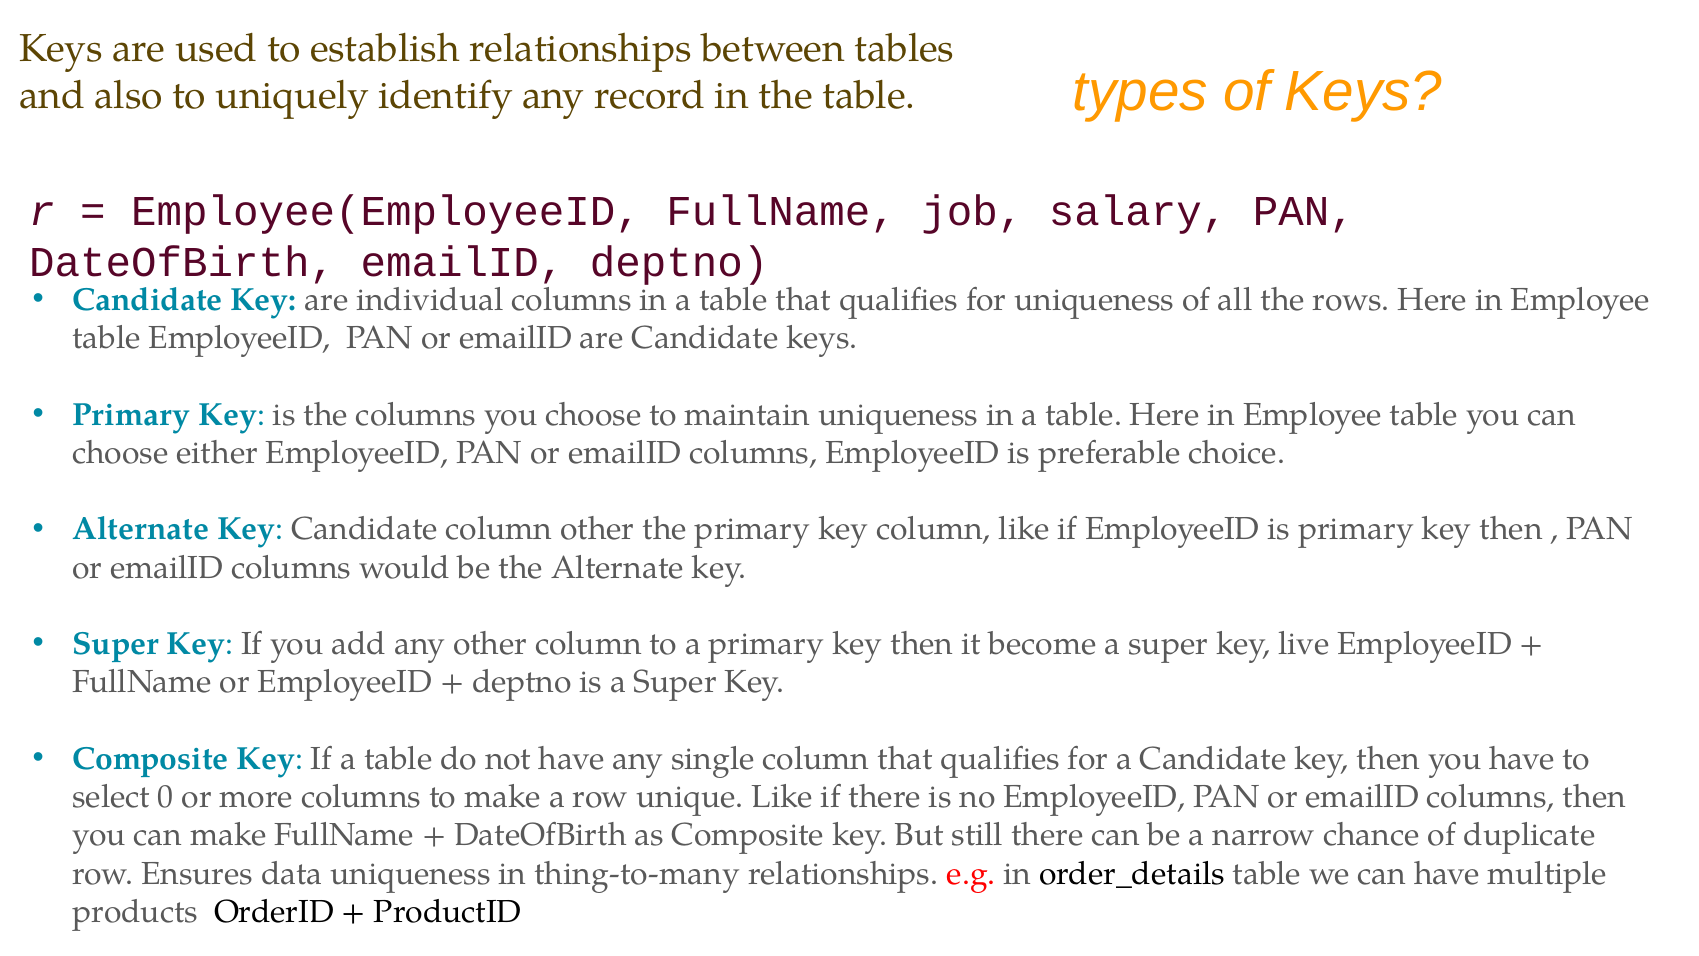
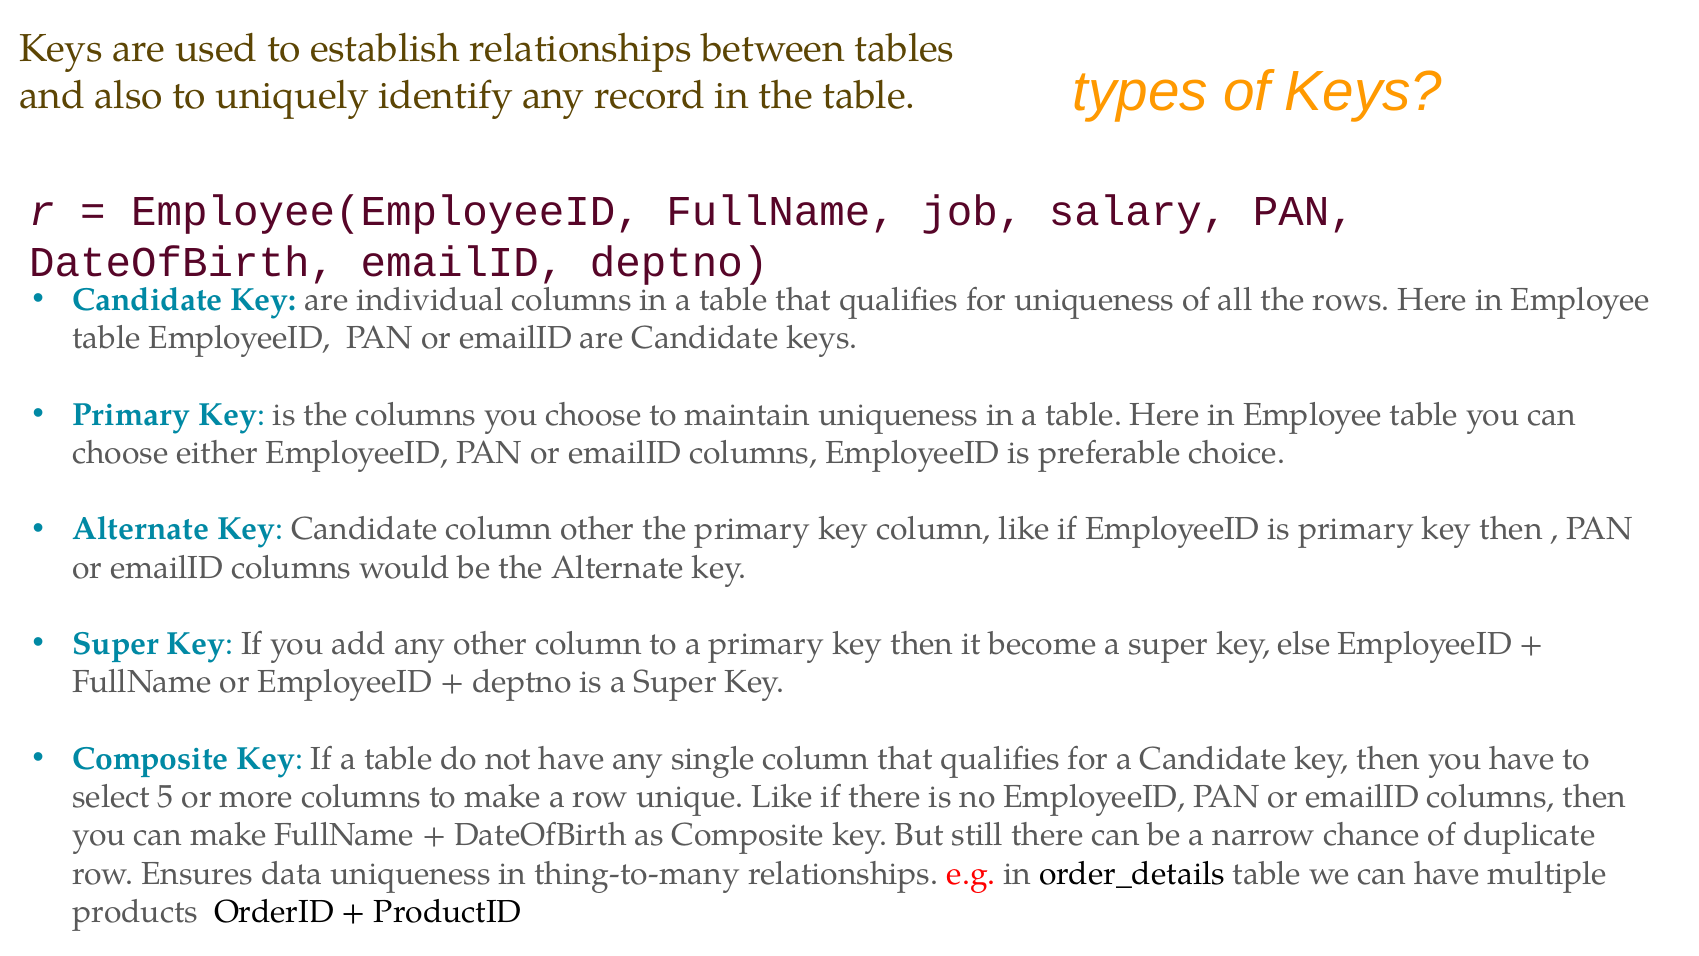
live: live -> else
0: 0 -> 5
